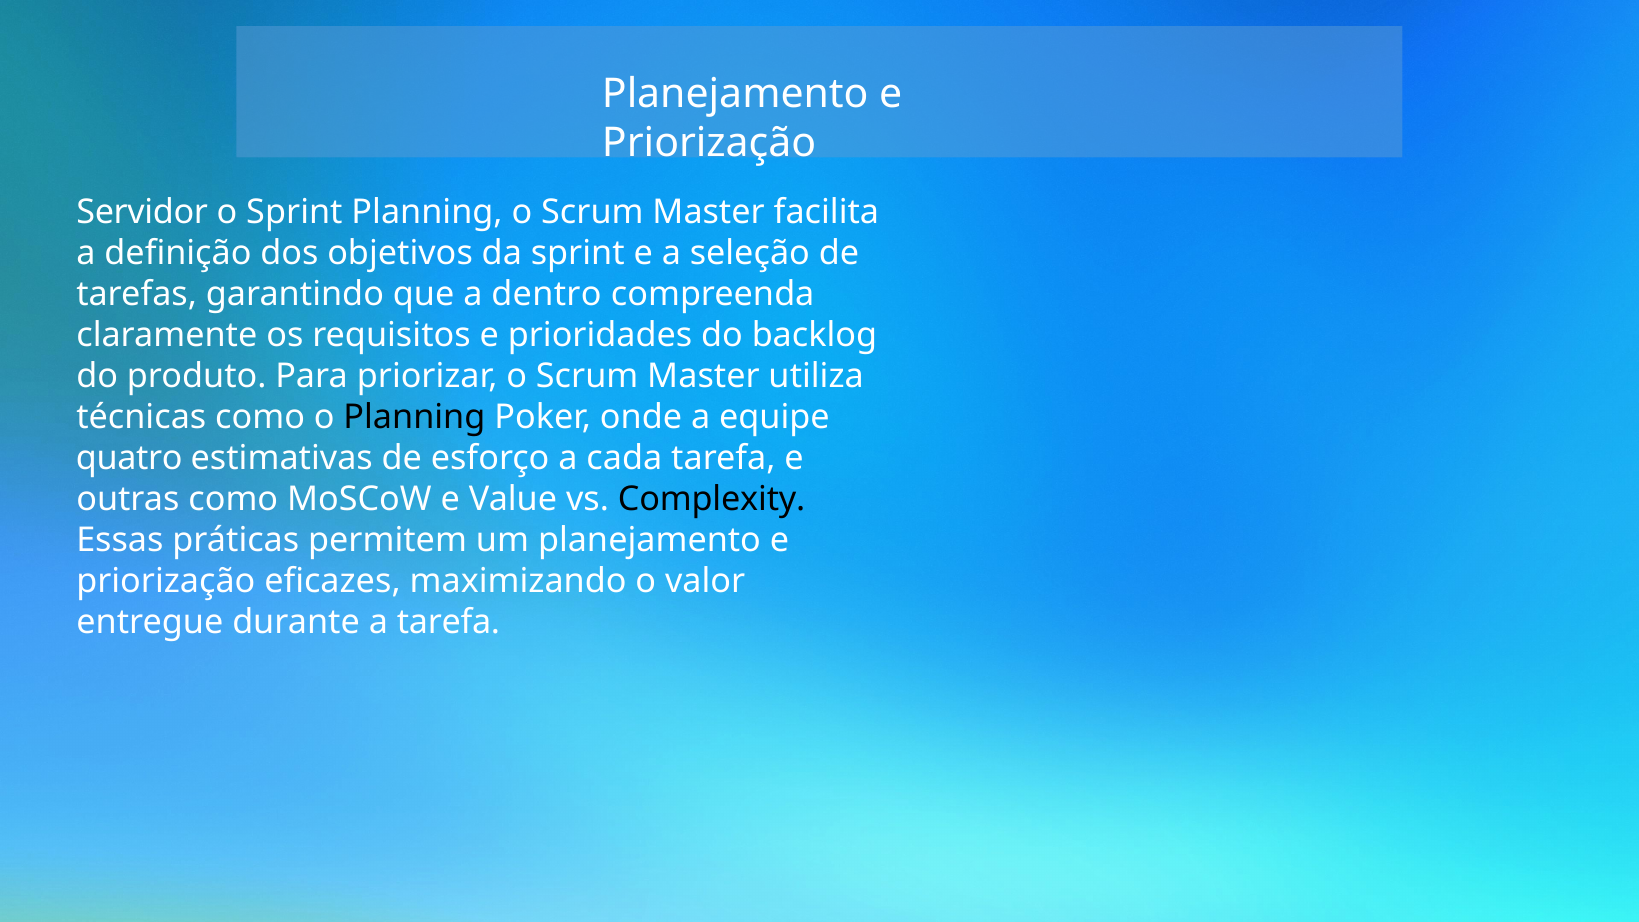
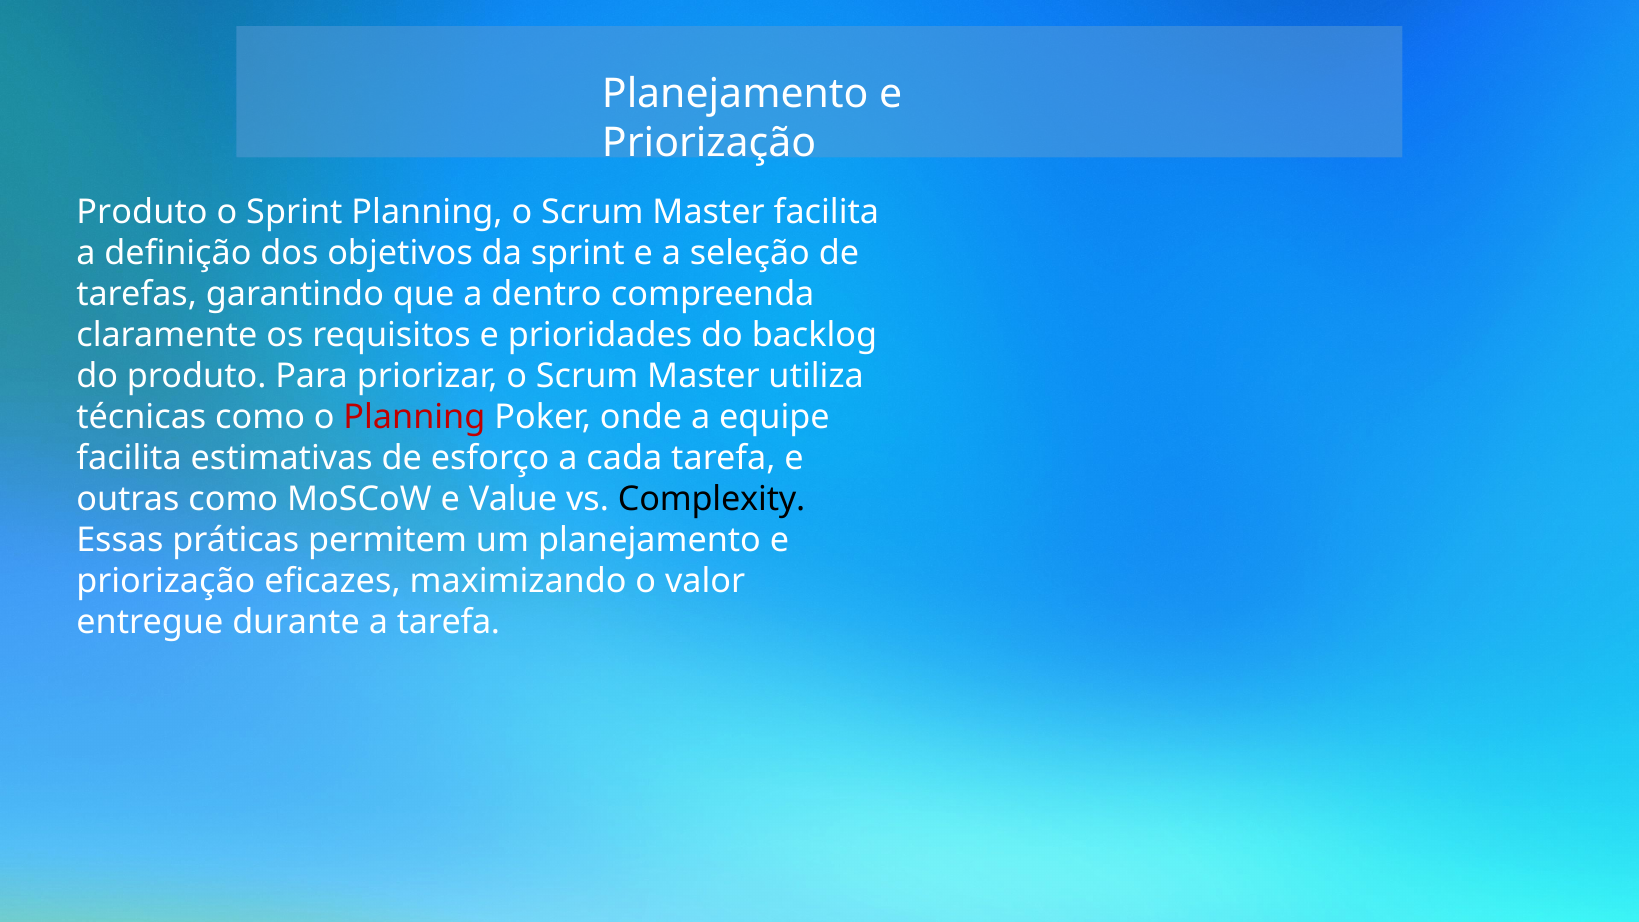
Servidor at (142, 212): Servidor -> Produto
Planning at (414, 417) colour: black -> red
quatro at (129, 458): quatro -> facilita
